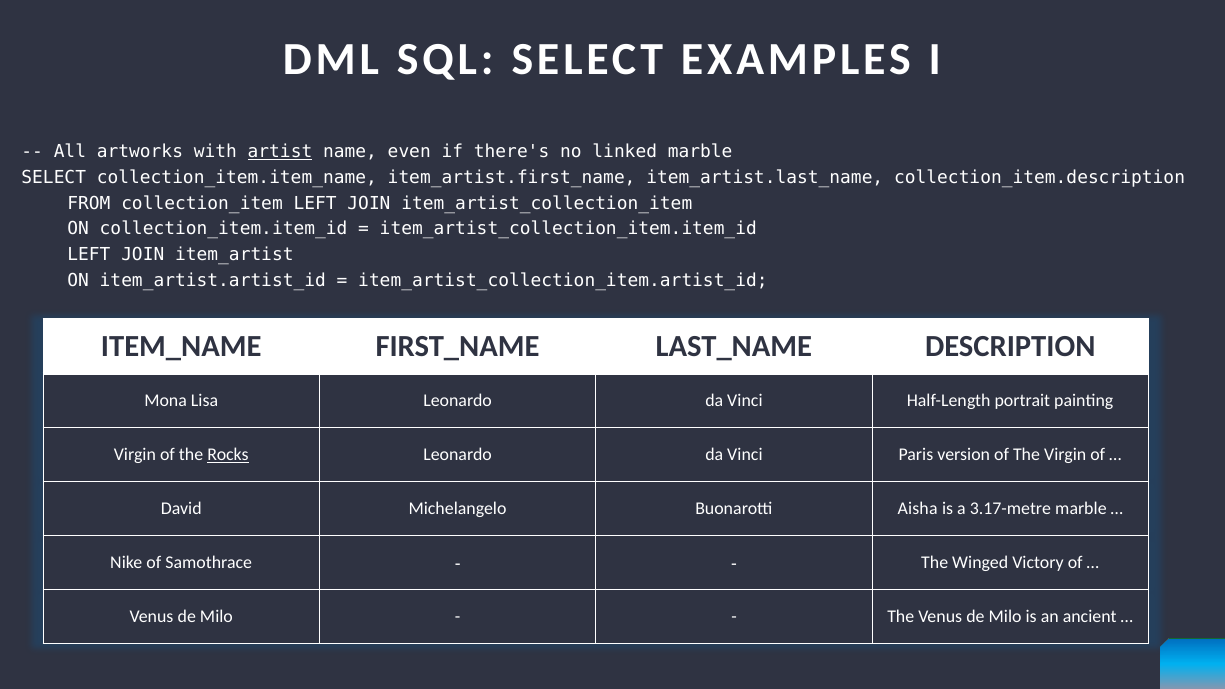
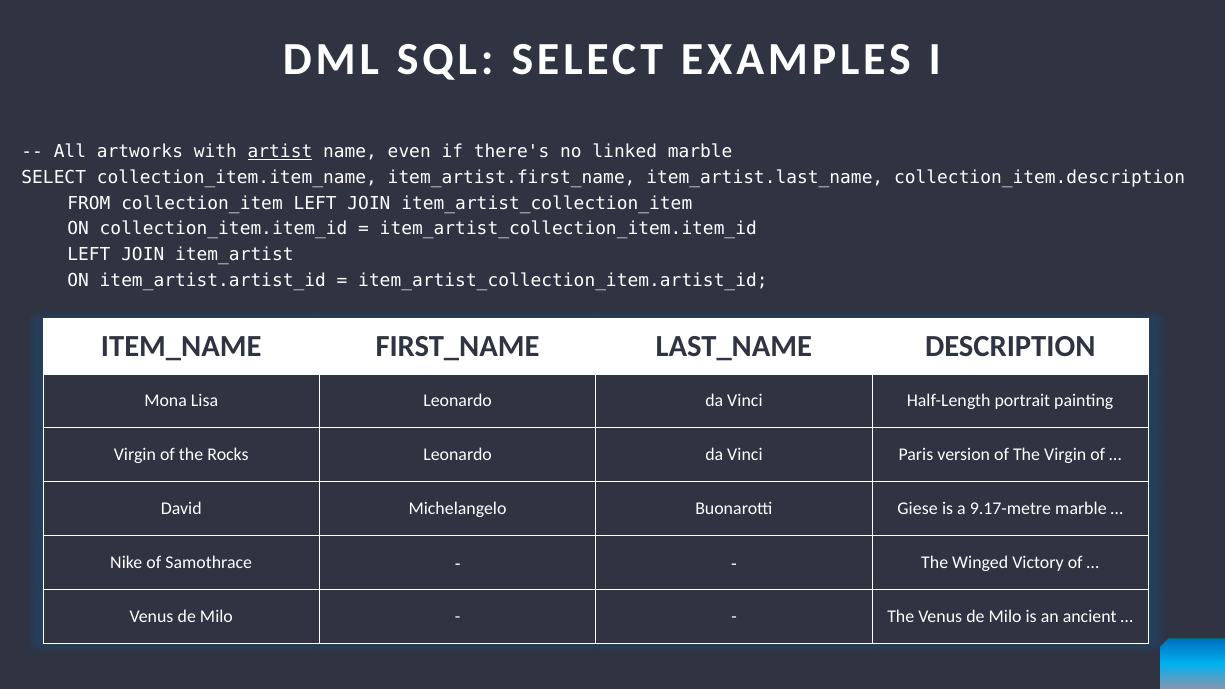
Rocks underline: present -> none
Aisha: Aisha -> Giese
3.17-metre: 3.17-metre -> 9.17-metre
